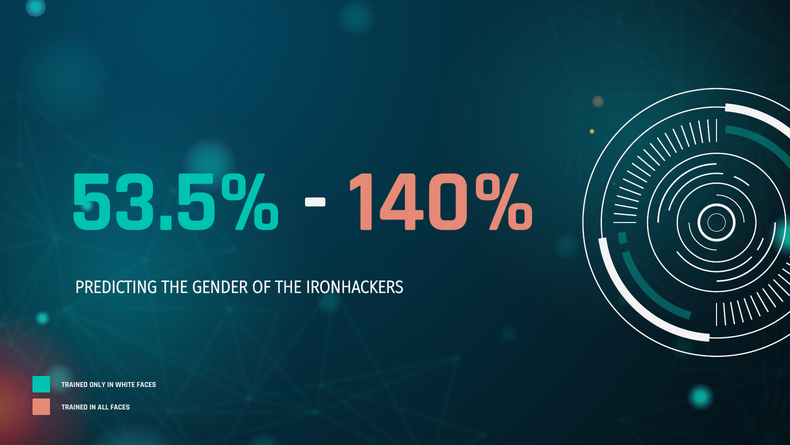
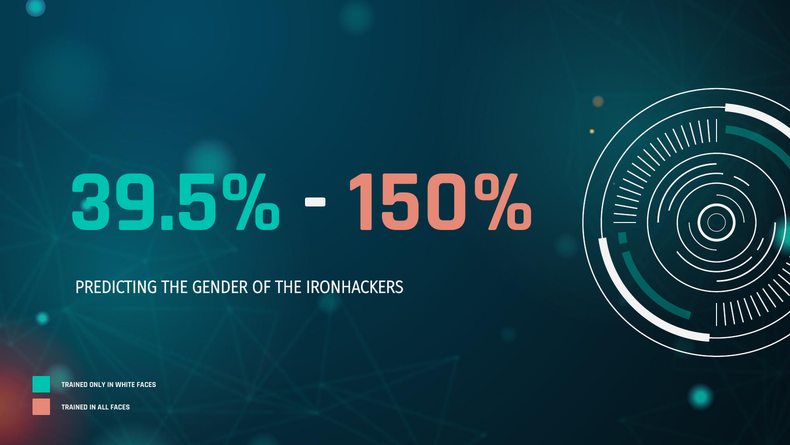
53.5%: 53.5% -> 39.5%
140%: 140% -> 150%
